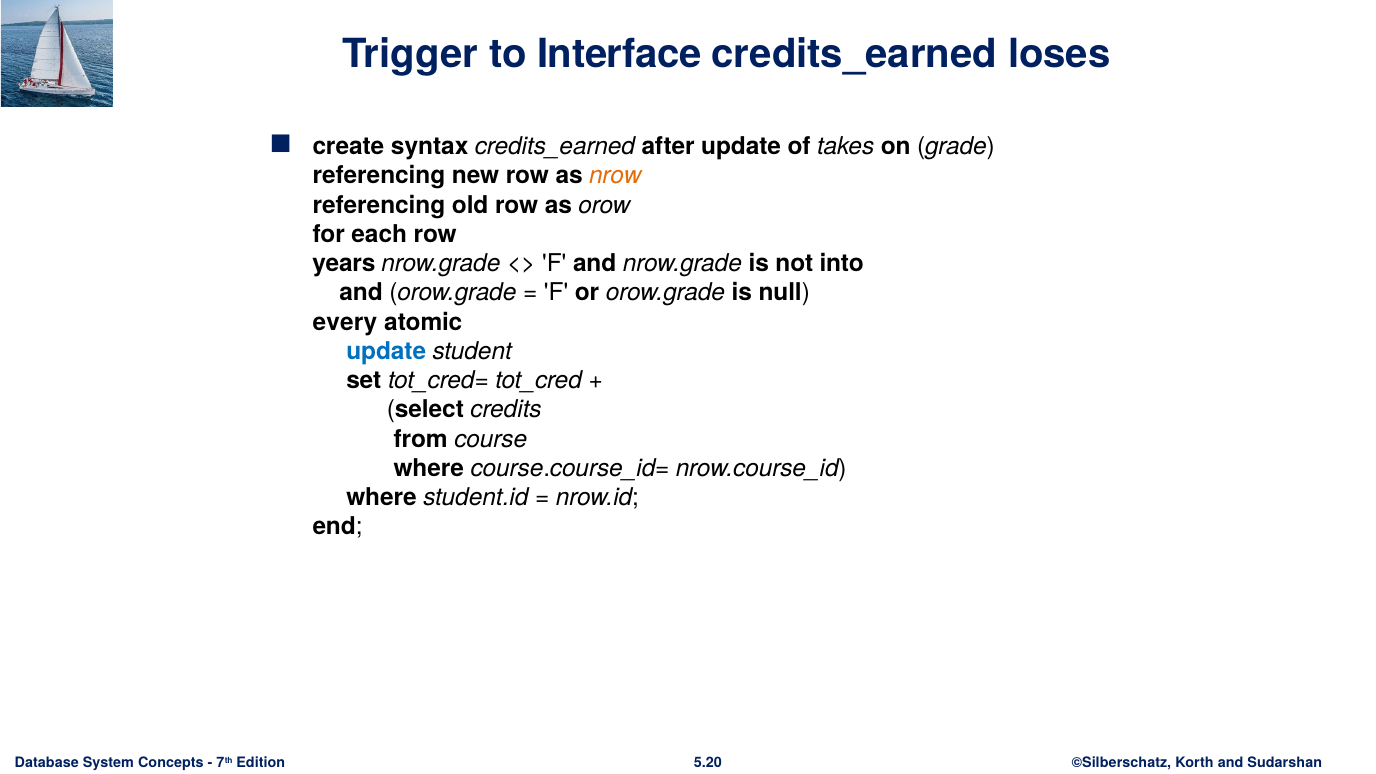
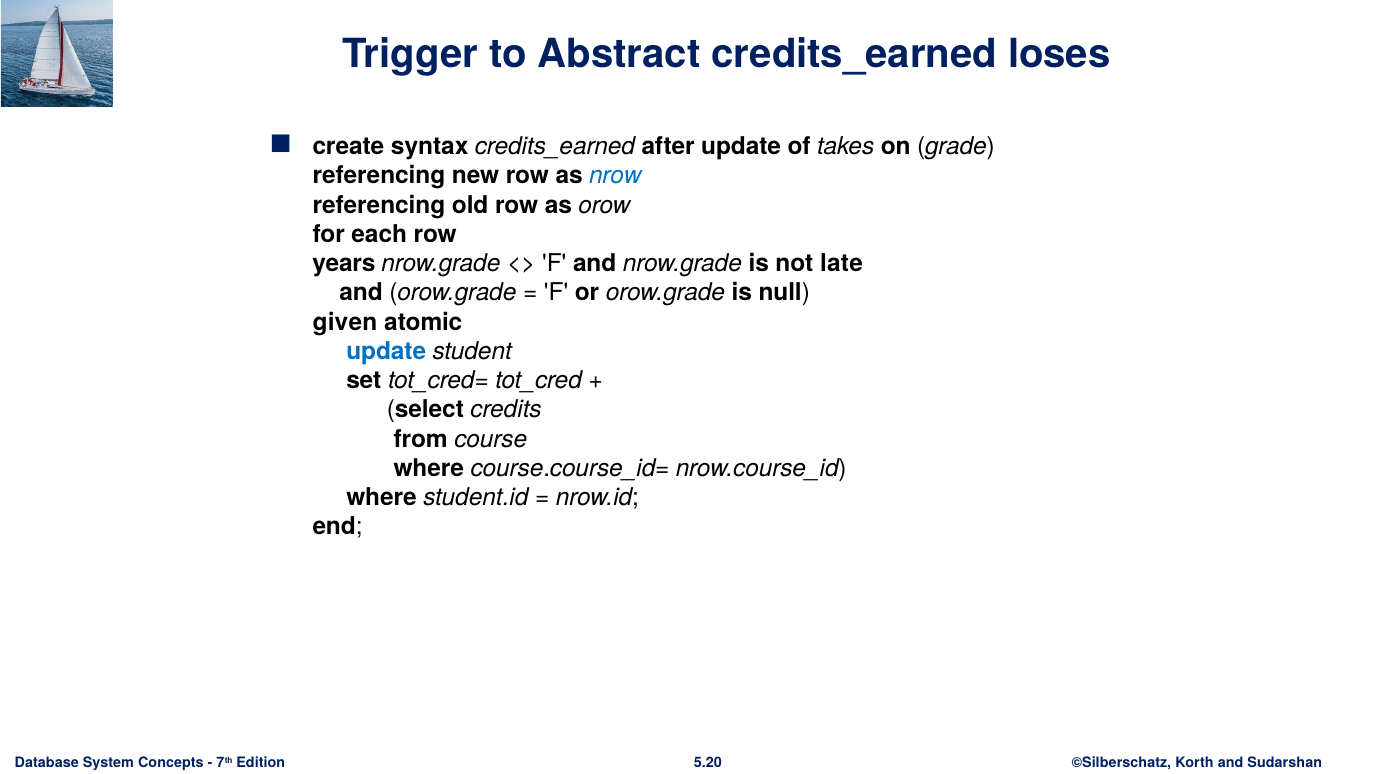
Interface: Interface -> Abstract
nrow colour: orange -> blue
into: into -> late
every: every -> given
